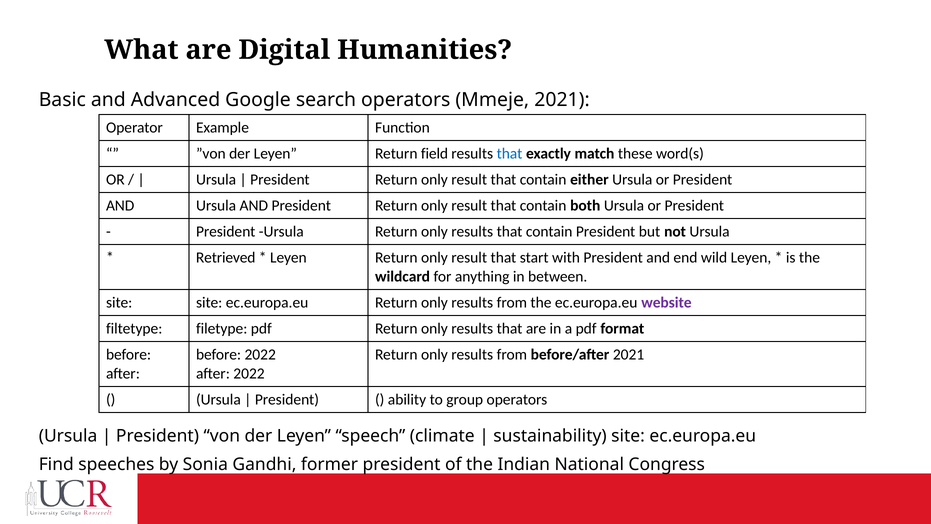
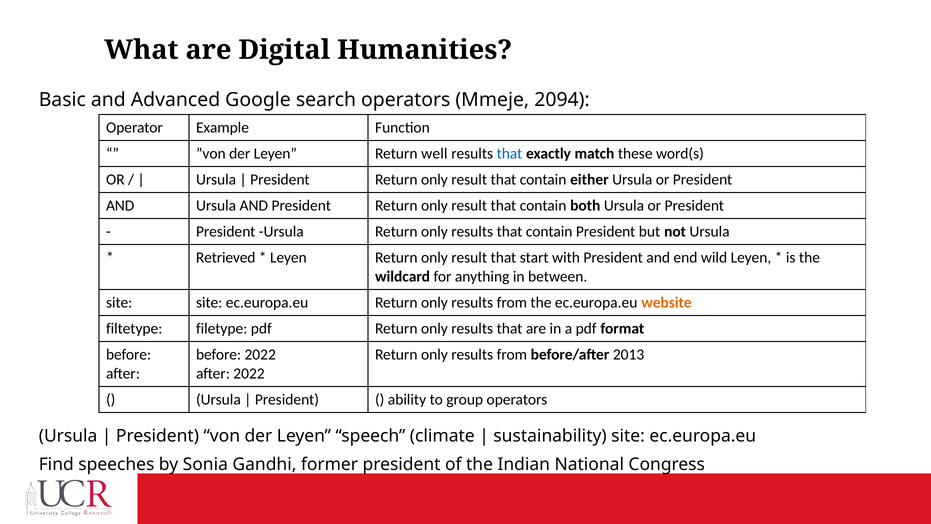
Mmeje 2021: 2021 -> 2094
field: field -> well
website colour: purple -> orange
before/after 2021: 2021 -> 2013
